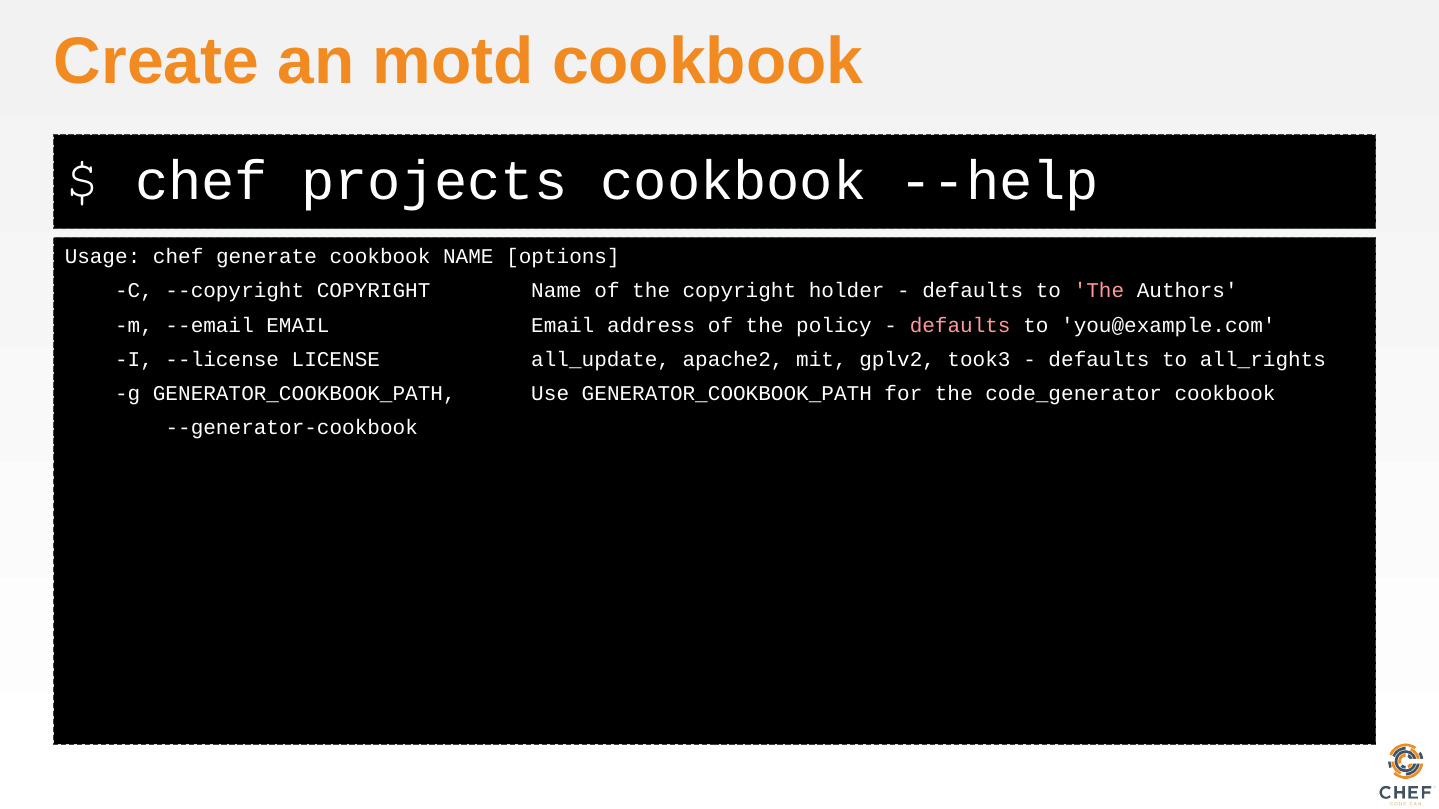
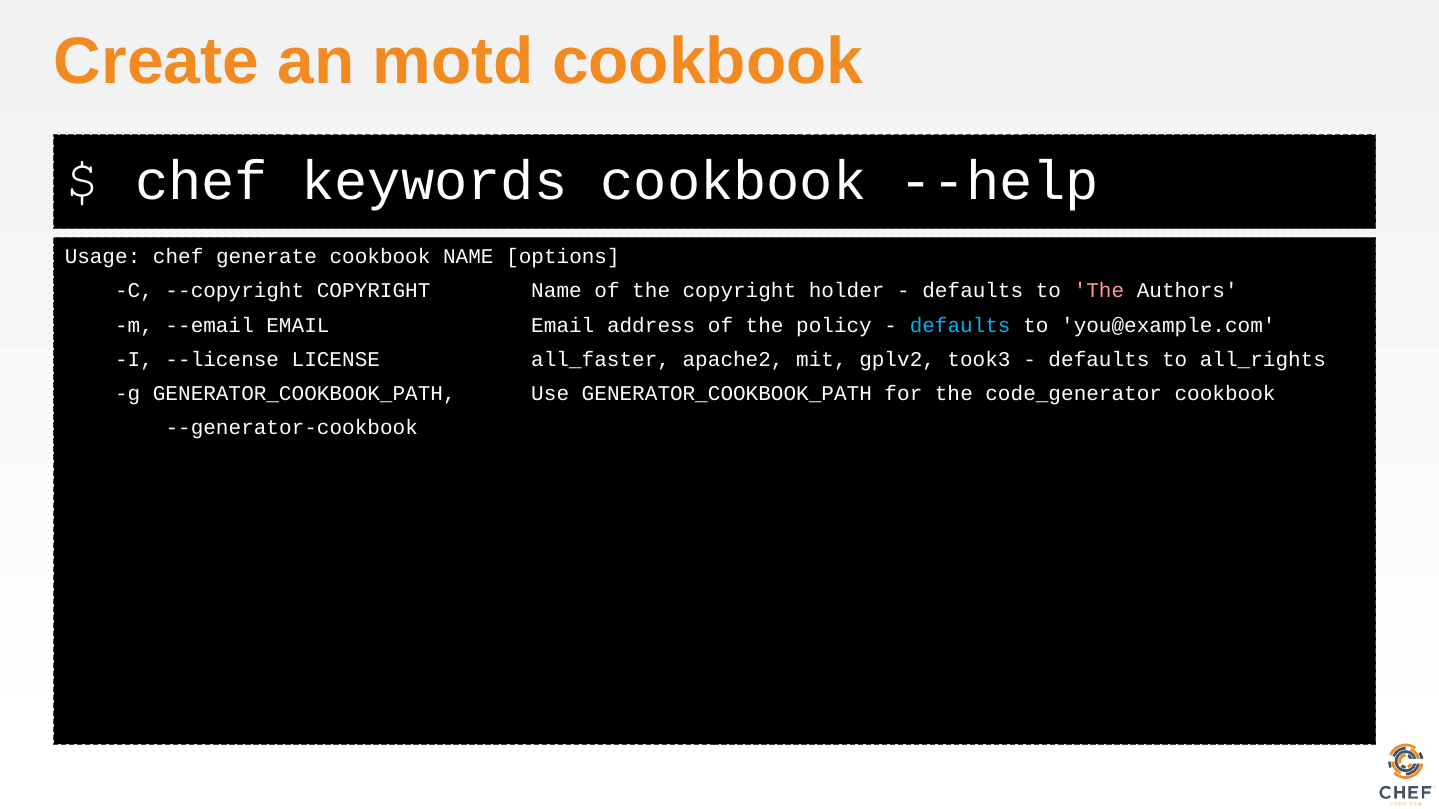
projects: projects -> keywords
defaults at (960, 325) colour: pink -> light blue
all_update: all_update -> all_faster
